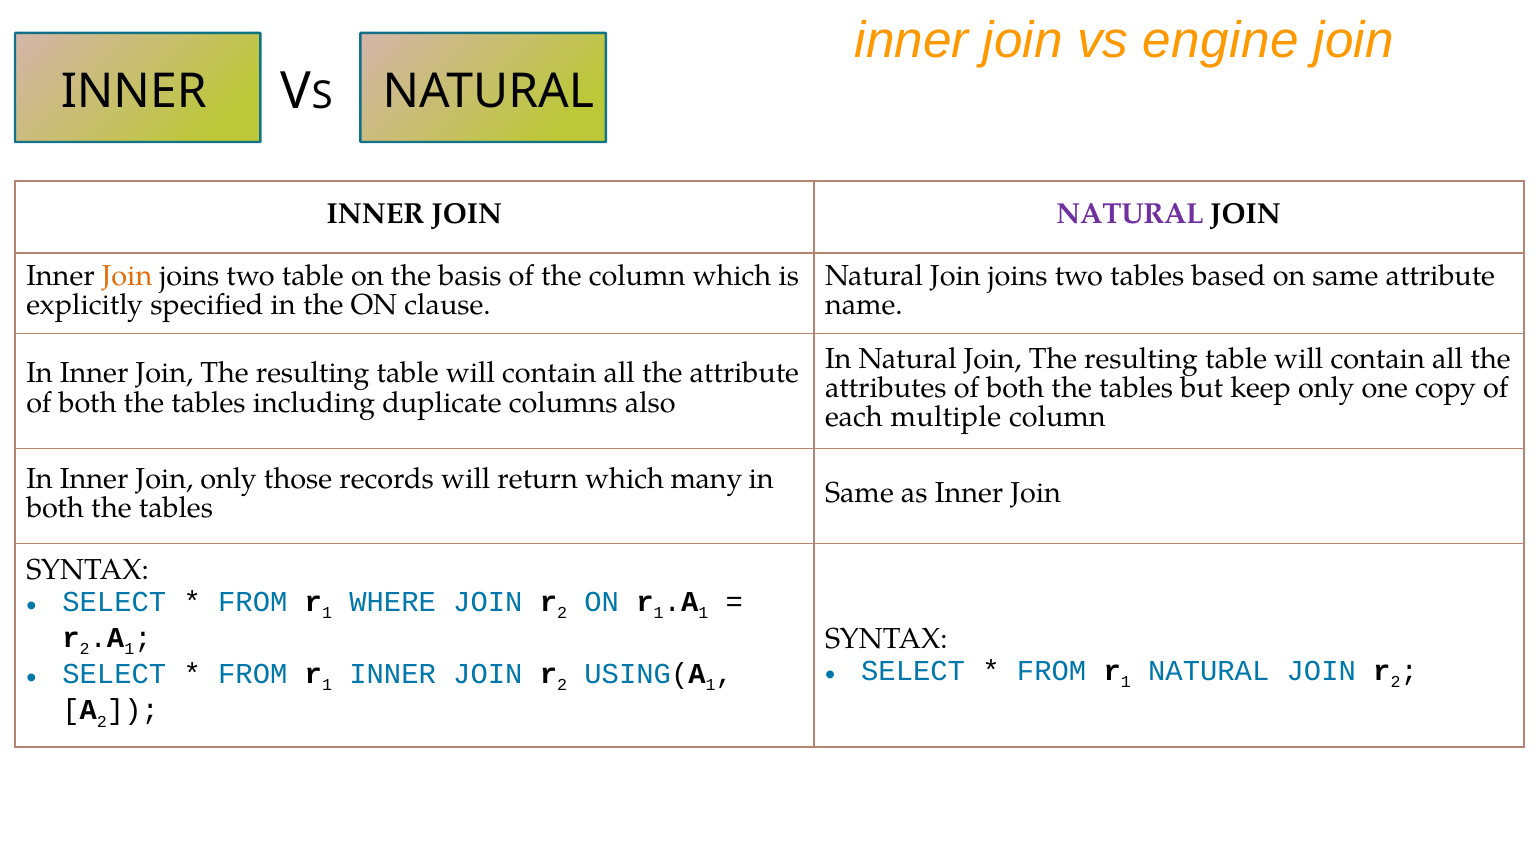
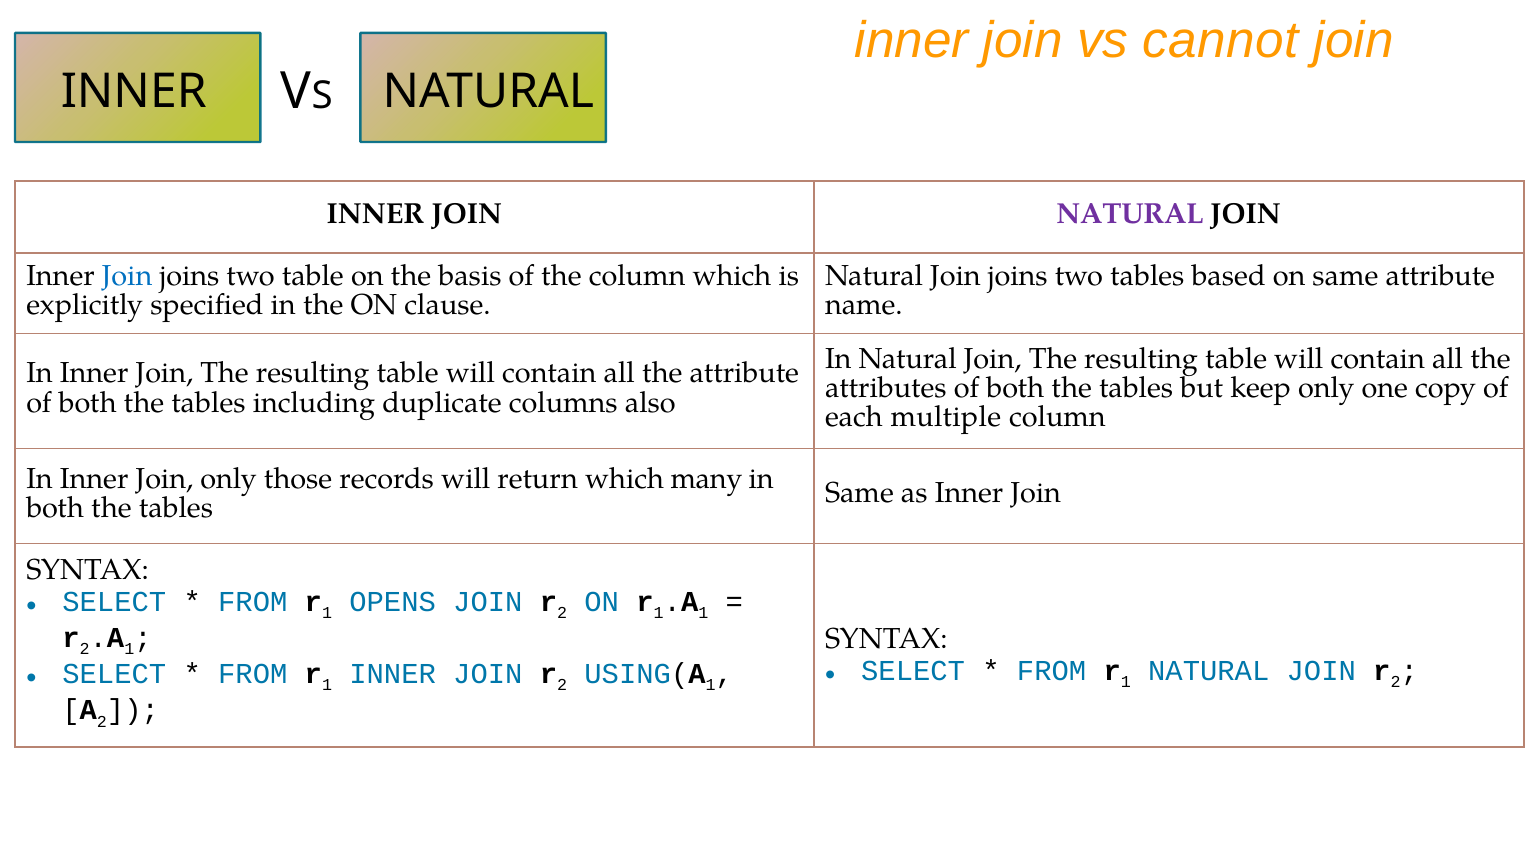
engine: engine -> cannot
Join at (127, 275) colour: orange -> blue
WHERE: WHERE -> OPENS
